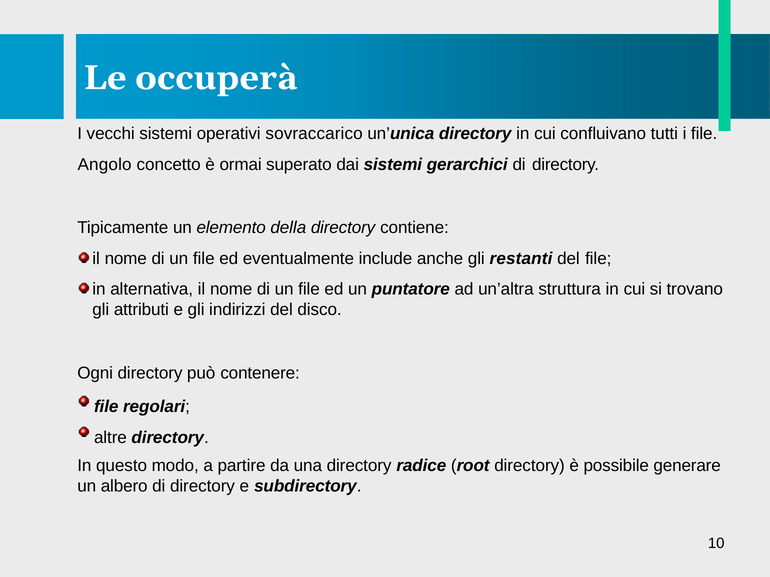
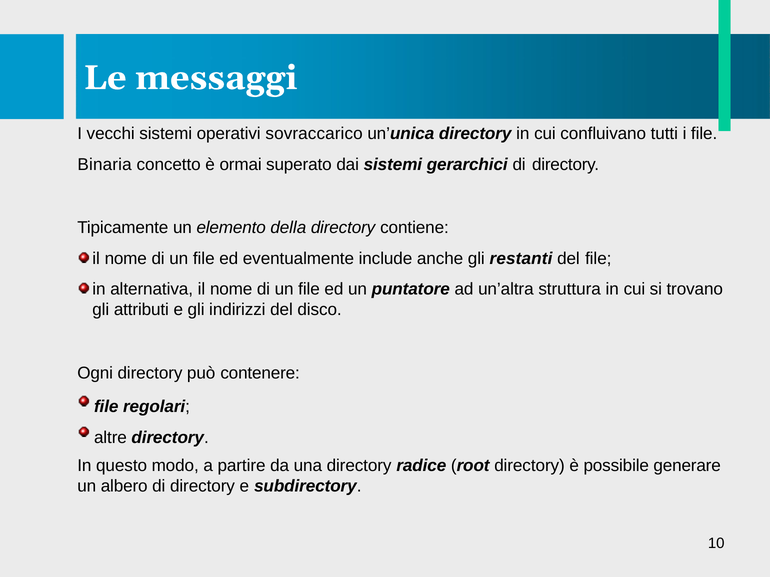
occuperà: occuperà -> messaggi
Angolo: Angolo -> Binaria
